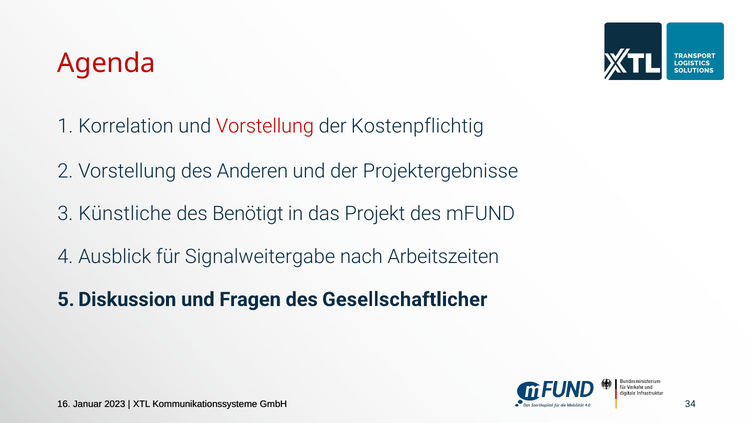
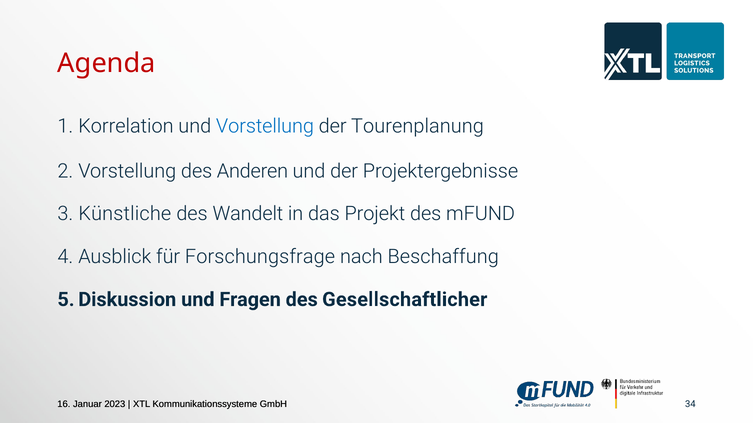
Vorstellung at (265, 126) colour: red -> blue
Kostenpflichtig: Kostenpflichtig -> Tourenplanung
Benötigt: Benötigt -> Wandelt
Signalweitergabe: Signalweitergabe -> Forschungsfrage
Arbeitszeiten: Arbeitszeiten -> Beschaffung
